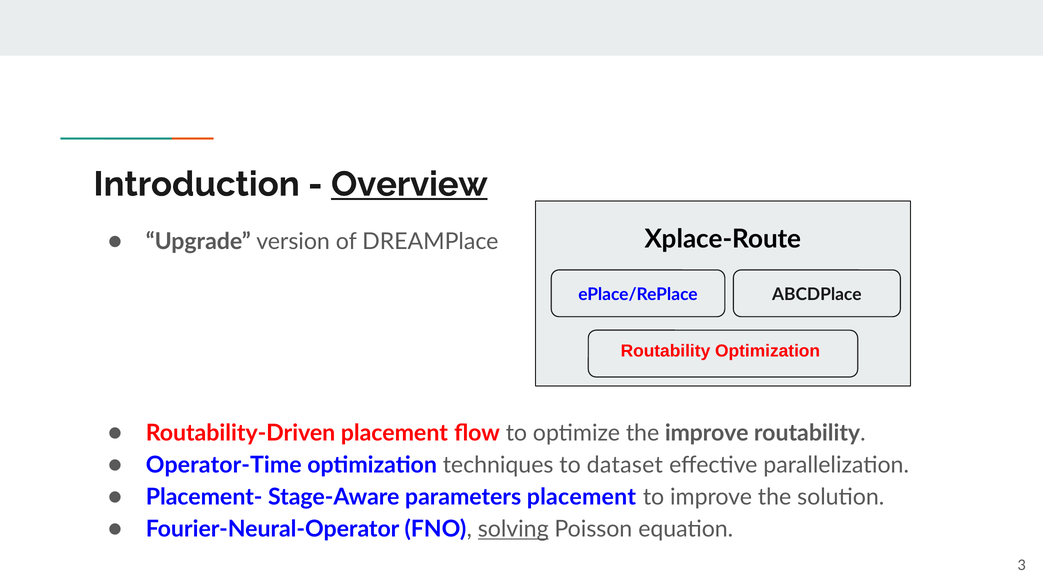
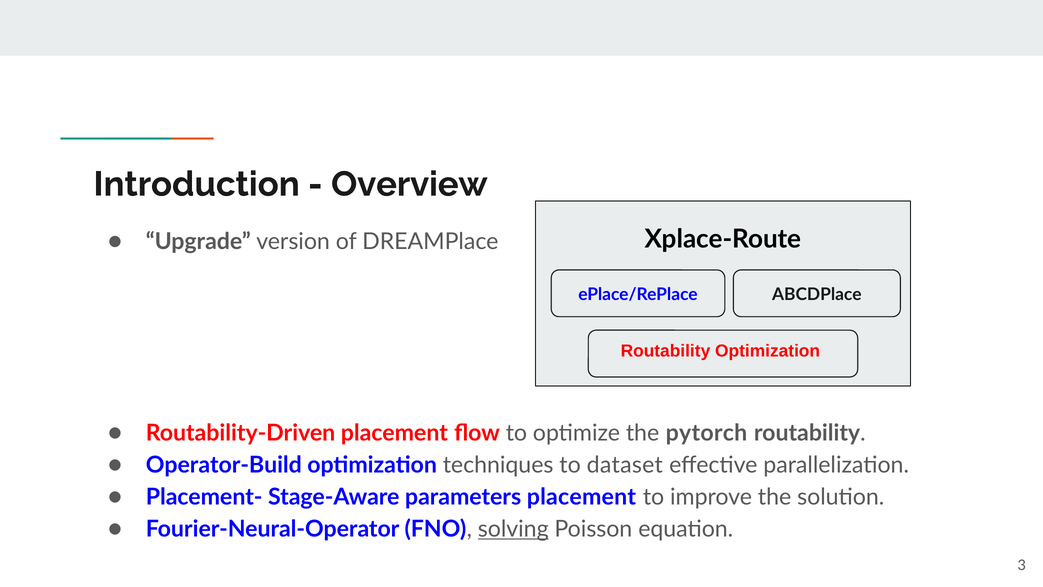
Overview underline: present -> none
the improve: improve -> pytorch
Operator-Time: Operator-Time -> Operator-Build
